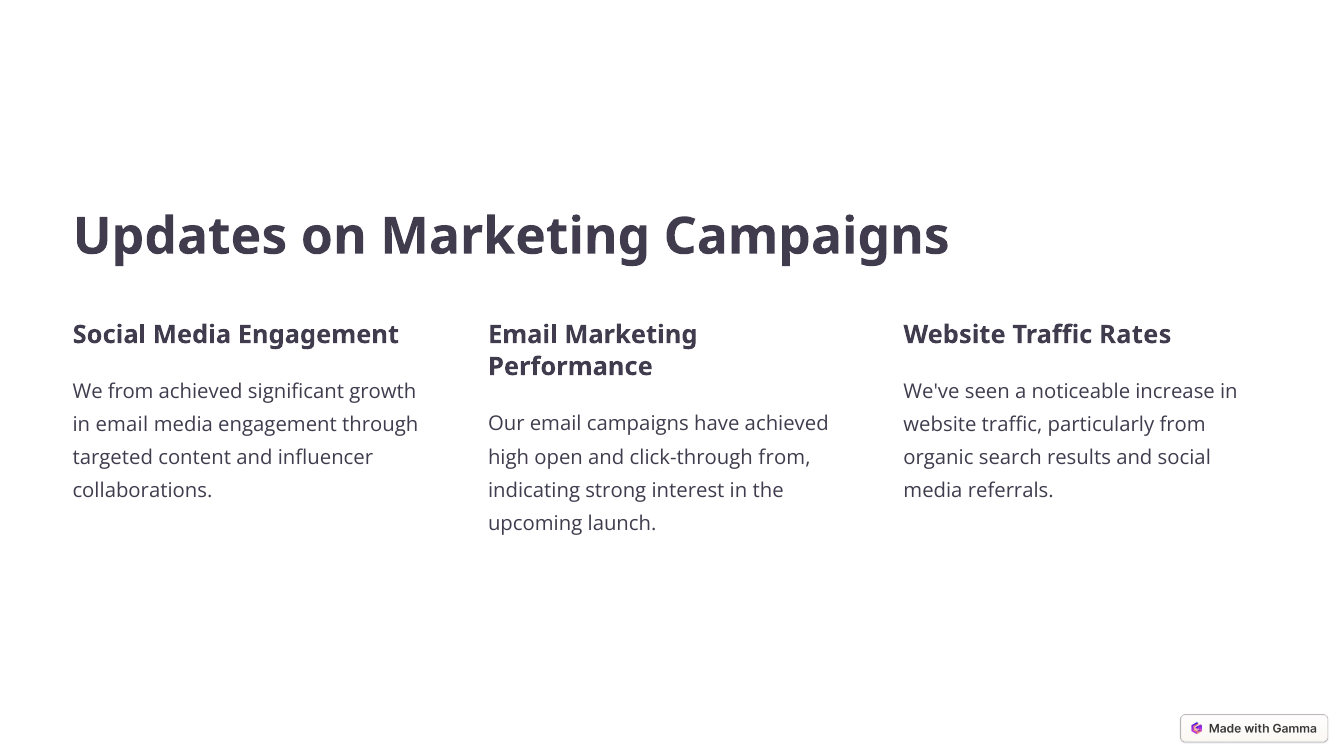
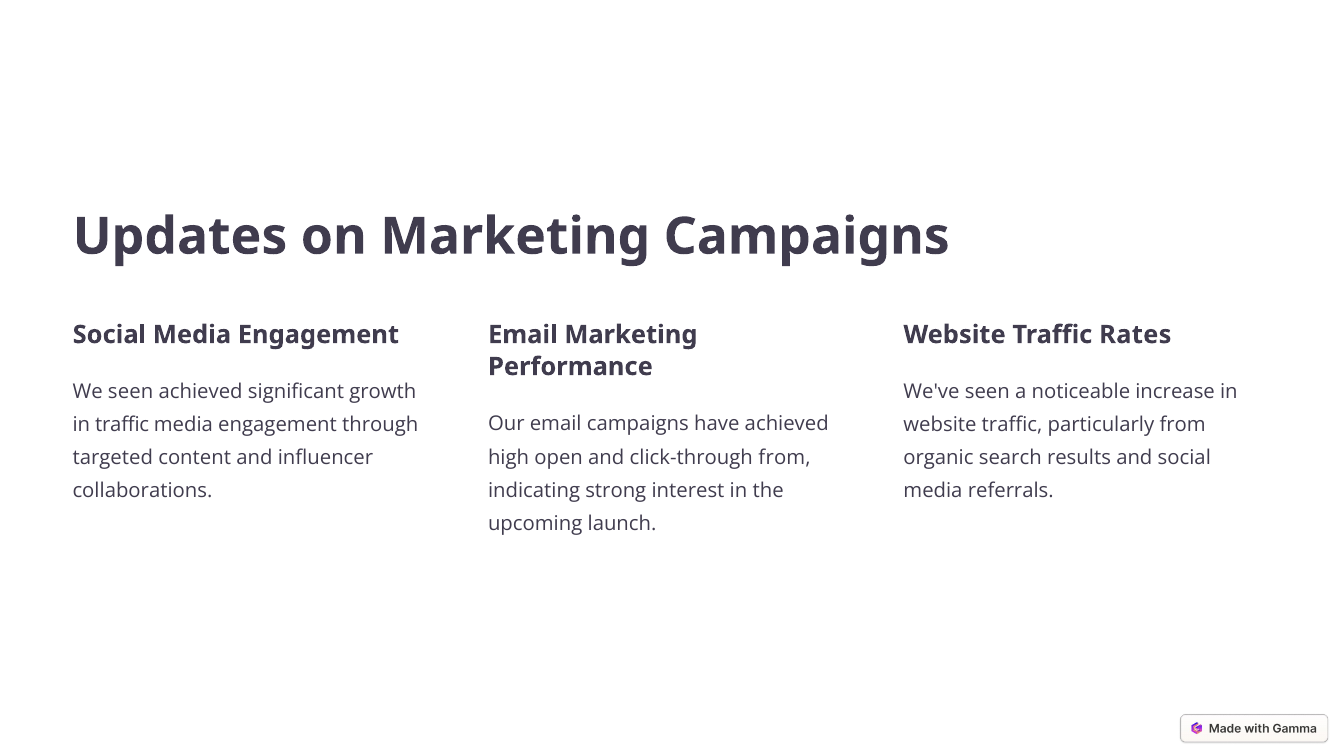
We from: from -> seen
in email: email -> traffic
